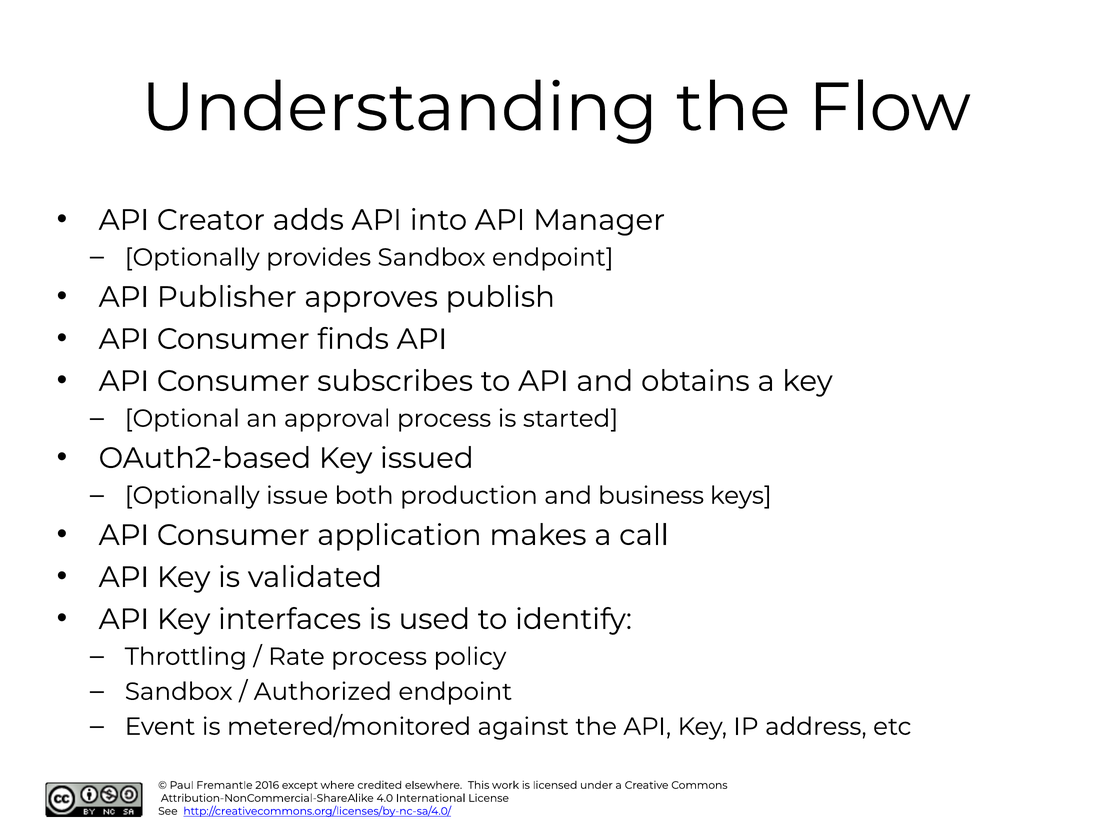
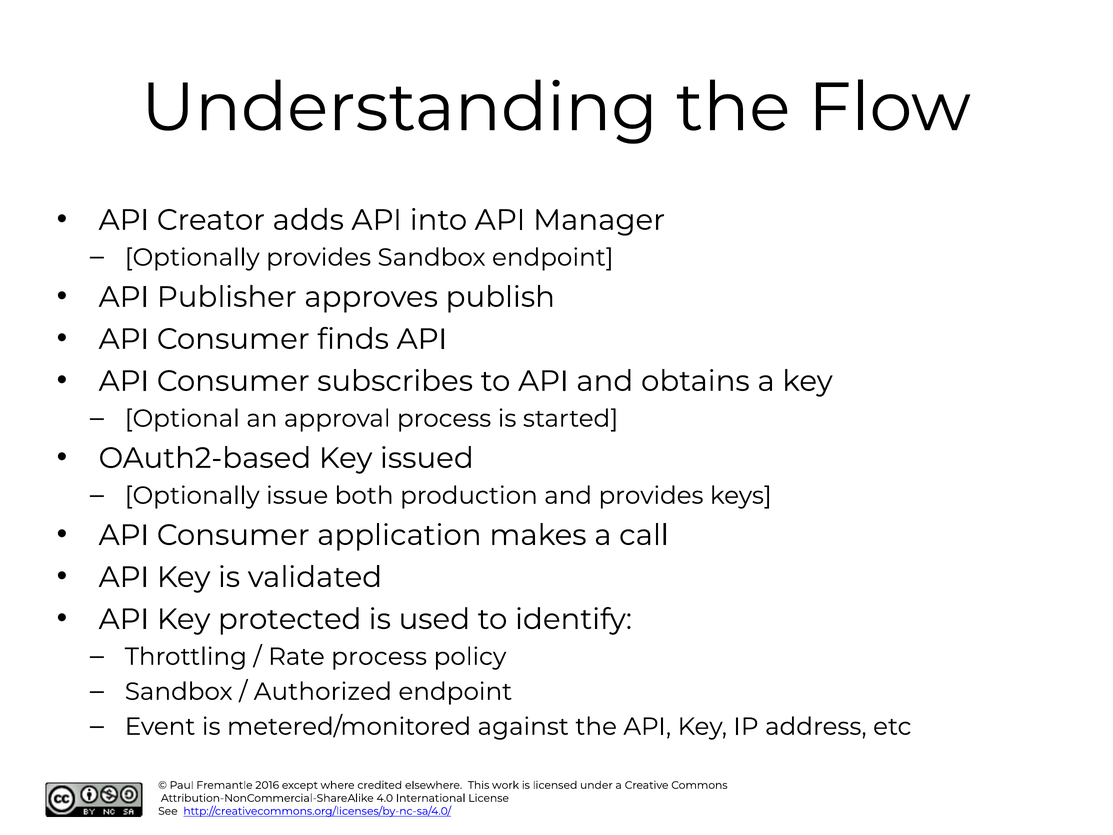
and business: business -> provides
interfaces: interfaces -> protected
